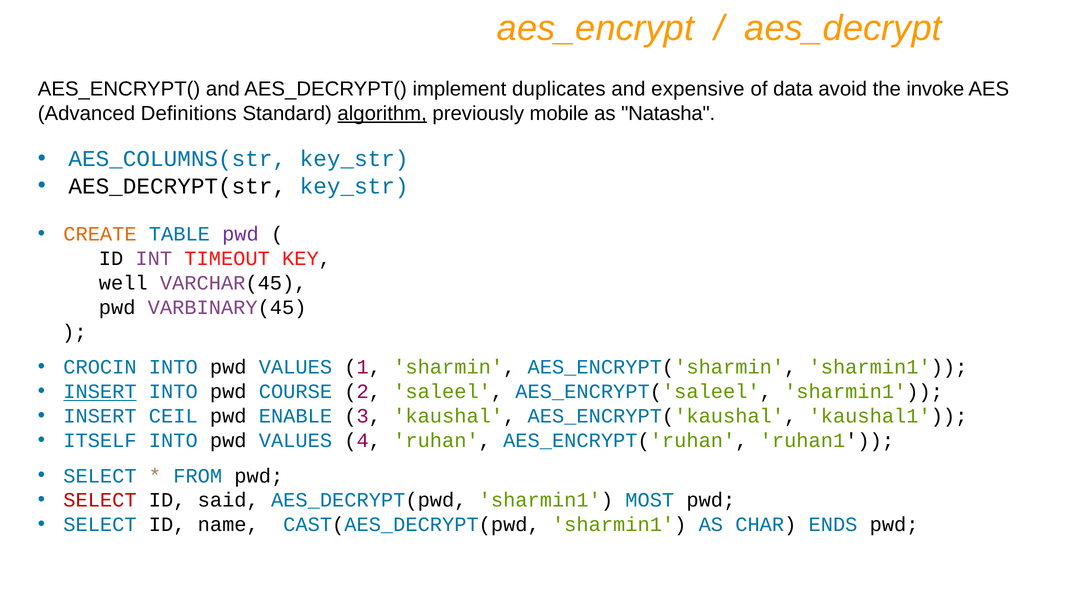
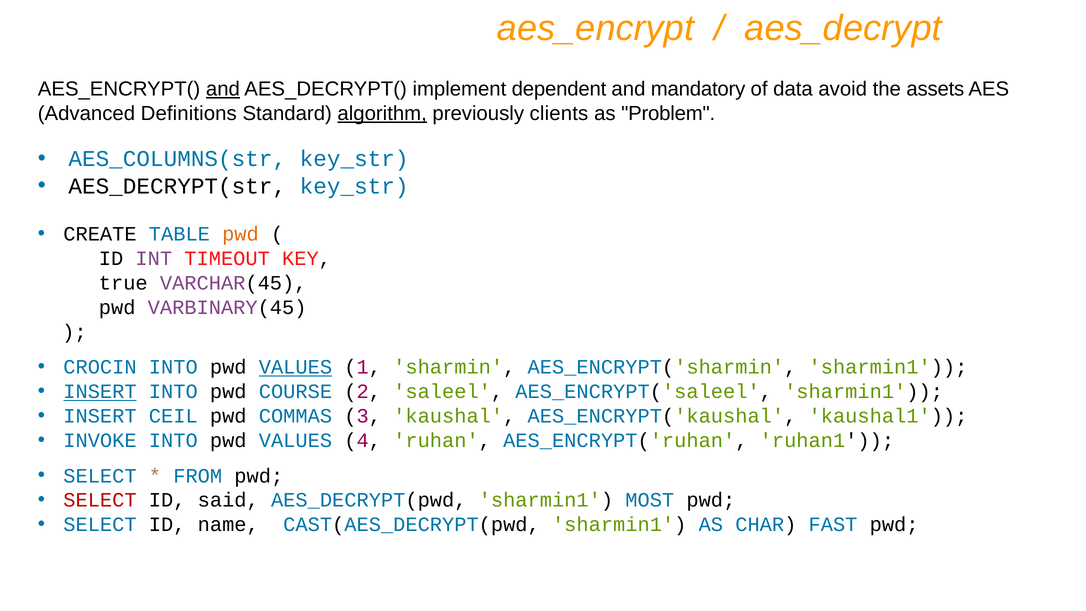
and at (223, 89) underline: none -> present
duplicates: duplicates -> dependent
expensive: expensive -> mandatory
invoke: invoke -> assets
mobile: mobile -> clients
Natasha: Natasha -> Problem
CREATE colour: orange -> black
pwd at (240, 234) colour: purple -> orange
well: well -> true
VALUES at (295, 367) underline: none -> present
ENABLE: ENABLE -> COMMAS
ITSELF: ITSELF -> INVOKE
ENDS: ENDS -> FAST
